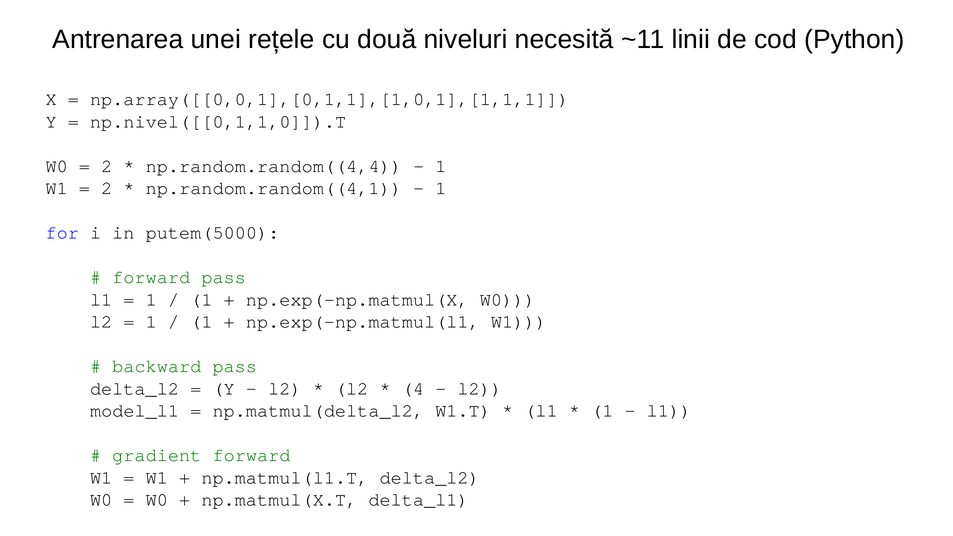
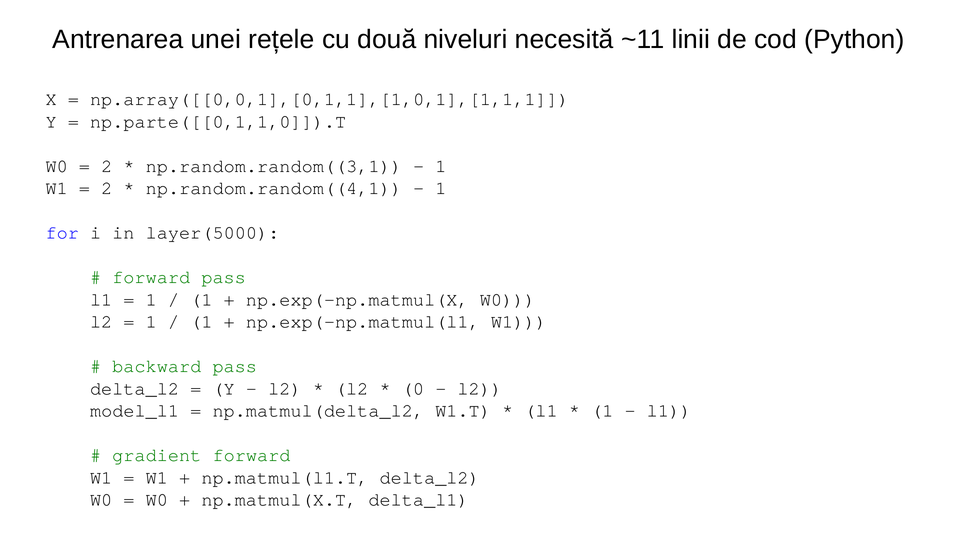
np.nivel([[0,1,1,0]]).T: np.nivel([[0,1,1,0]]).T -> np.parte([[0,1,1,0]]).T
np.random.random((4,4: np.random.random((4,4 -> np.random.random((3,1
putem(5000: putem(5000 -> layer(5000
4: 4 -> 0
